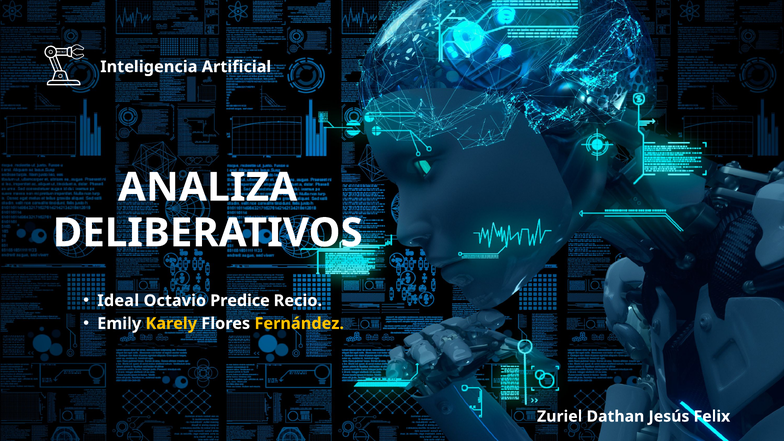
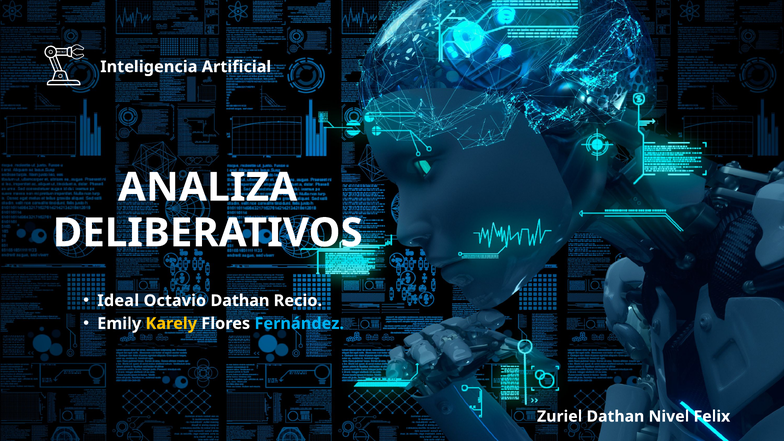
Octavio Predice: Predice -> Dathan
Fernández colour: yellow -> light blue
Jesús: Jesús -> Nivel
